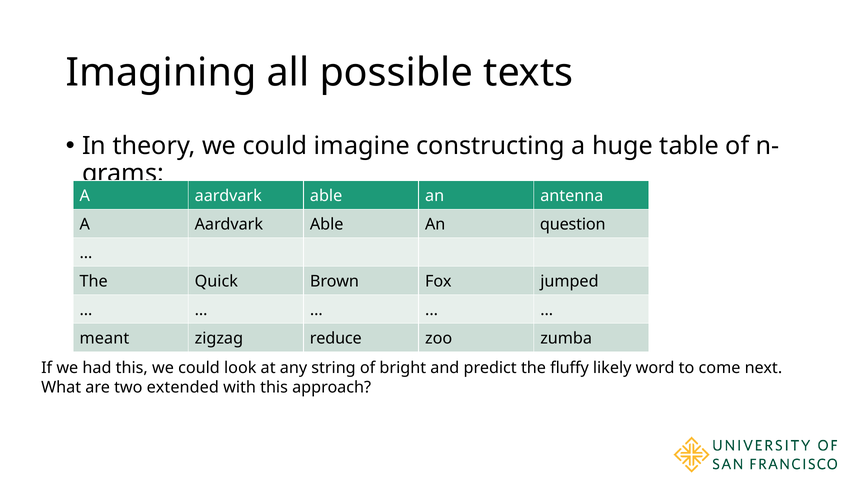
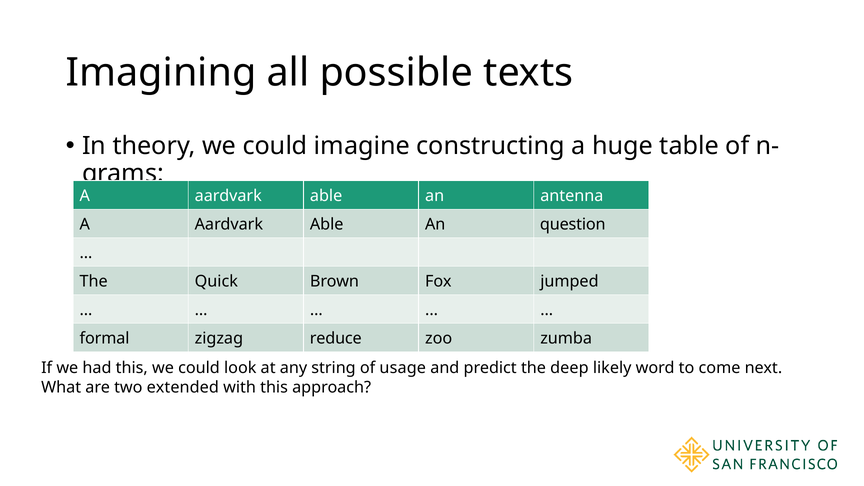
meant: meant -> formal
bright: bright -> usage
fluffy: fluffy -> deep
